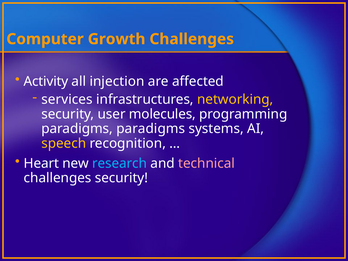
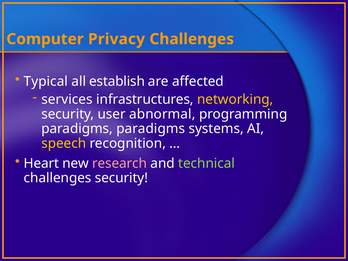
Growth: Growth -> Privacy
Activity: Activity -> Typical
injection: injection -> establish
molecules: molecules -> abnormal
research colour: light blue -> pink
technical colour: pink -> light green
